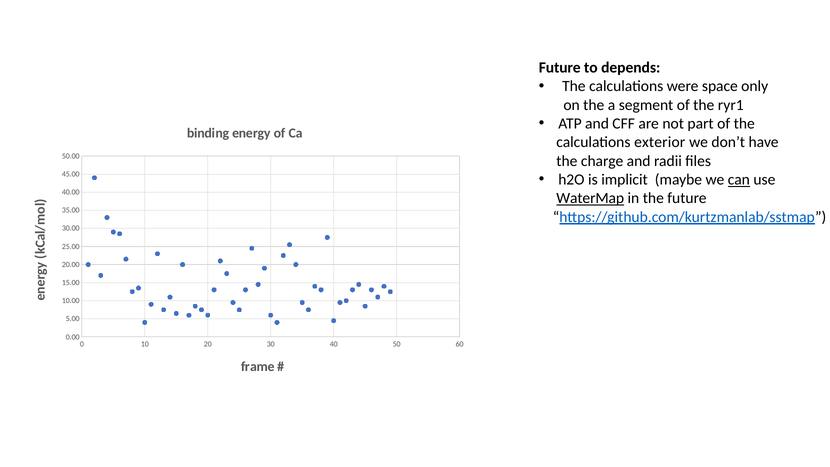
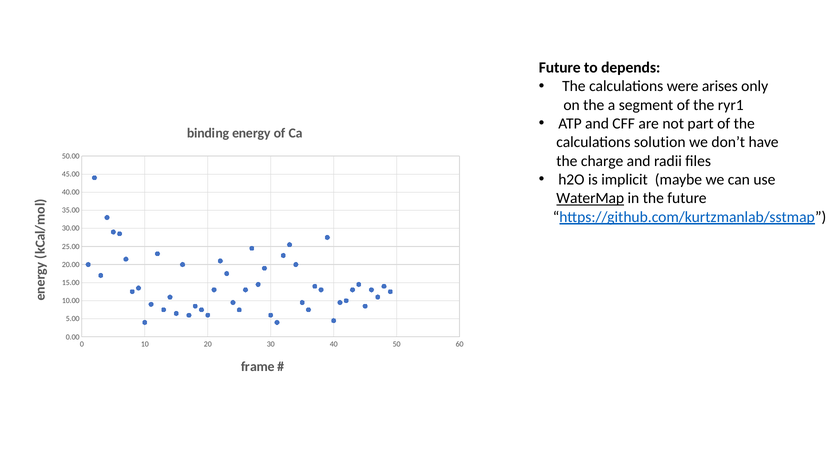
space: space -> arises
exterior: exterior -> solution
can underline: present -> none
